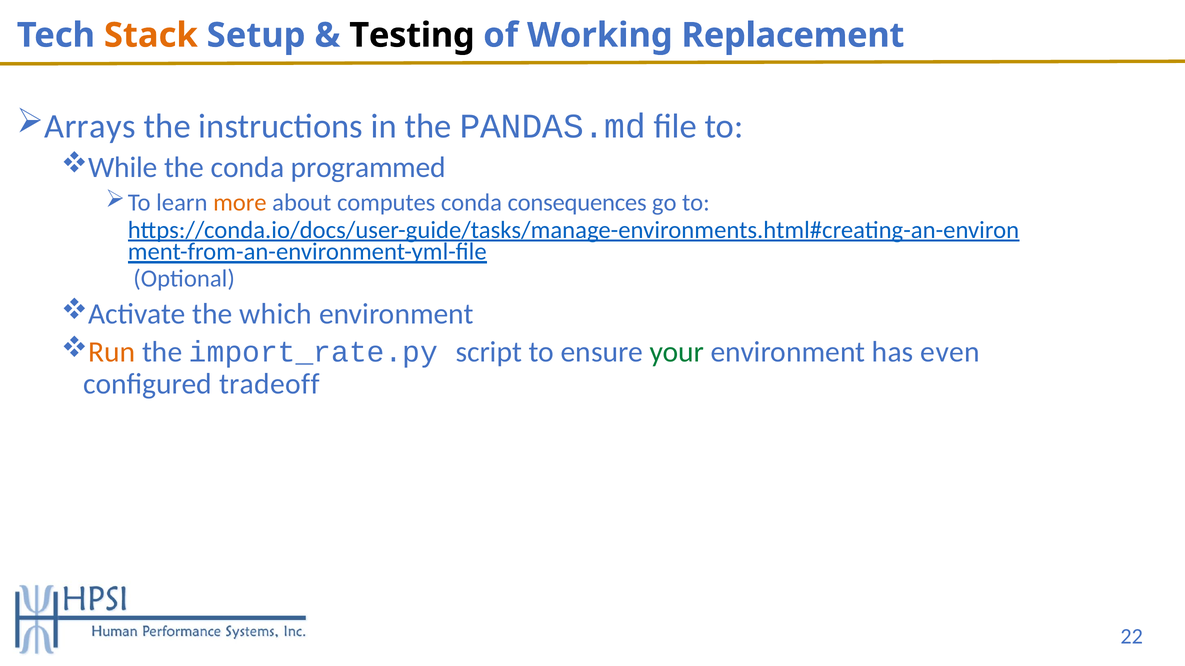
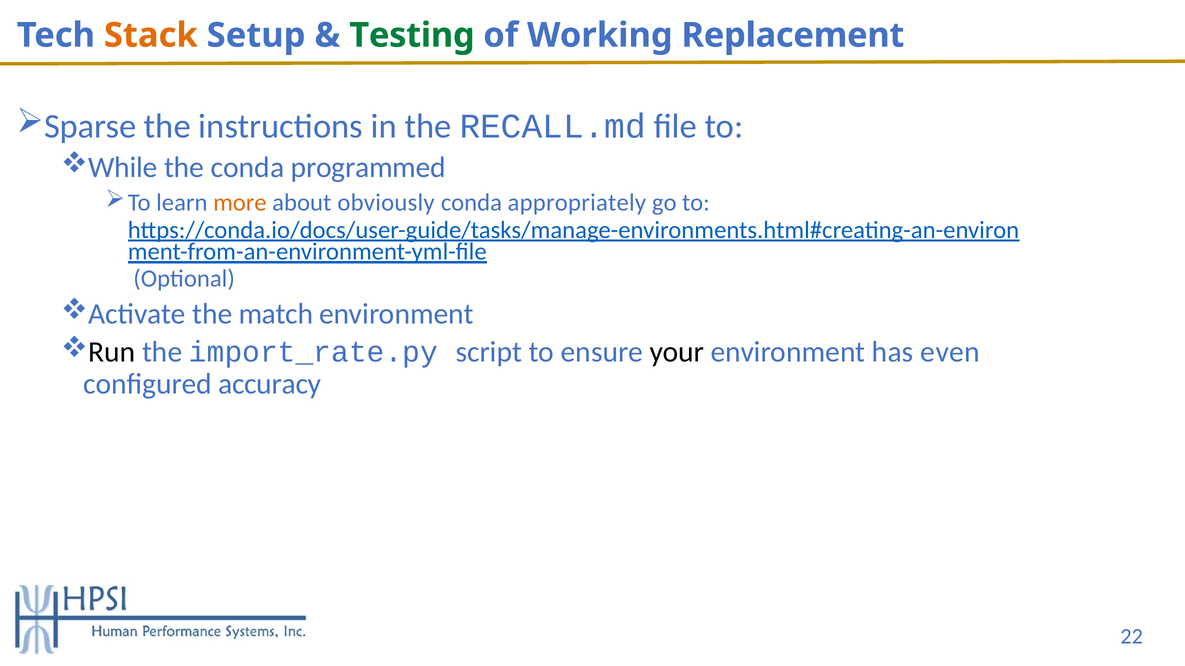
Testing colour: black -> green
Arrays: Arrays -> Sparse
PANDAS.md: PANDAS.md -> RECALL.md
computes: computes -> obviously
consequences: consequences -> appropriately
which: which -> match
Run colour: orange -> black
your colour: green -> black
tradeoff: tradeoff -> accuracy
